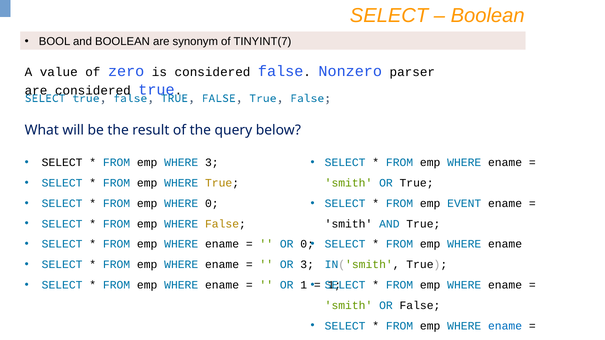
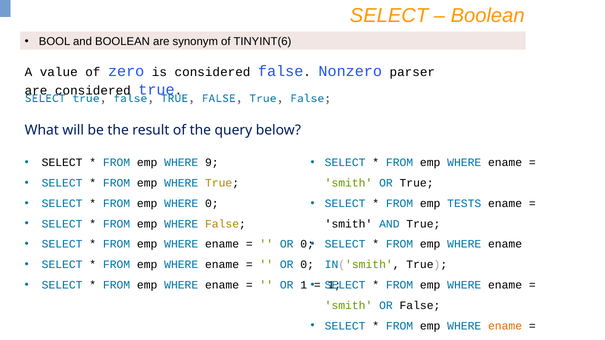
TINYINT(7: TINYINT(7 -> TINYINT(6
WHERE 3: 3 -> 9
EVENT: EVENT -> TESTS
3 at (307, 265): 3 -> 0
ename at (505, 326) colour: blue -> orange
